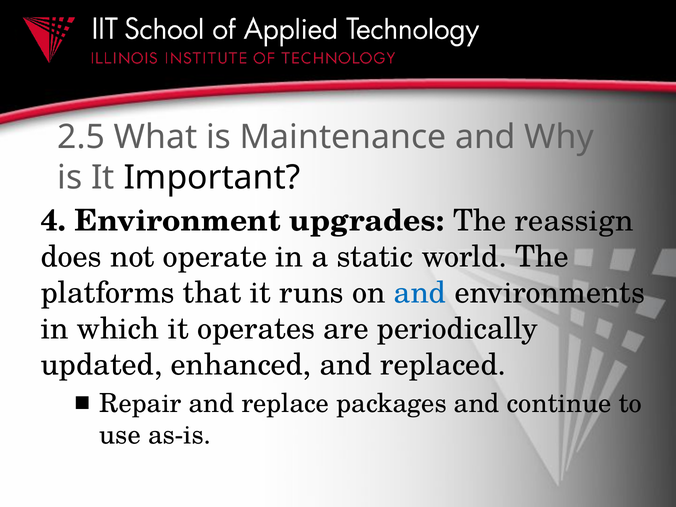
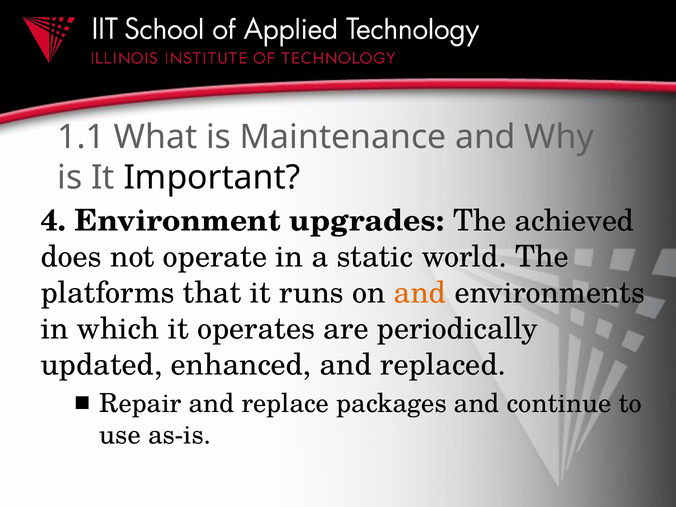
2.5: 2.5 -> 1.1
reassign: reassign -> achieved
and at (420, 293) colour: blue -> orange
